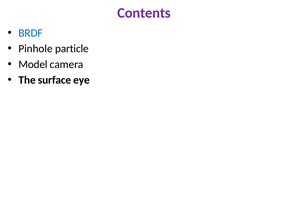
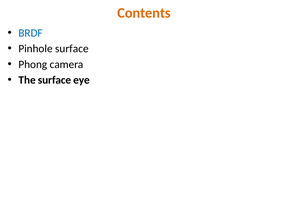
Contents colour: purple -> orange
Pinhole particle: particle -> surface
Model: Model -> Phong
